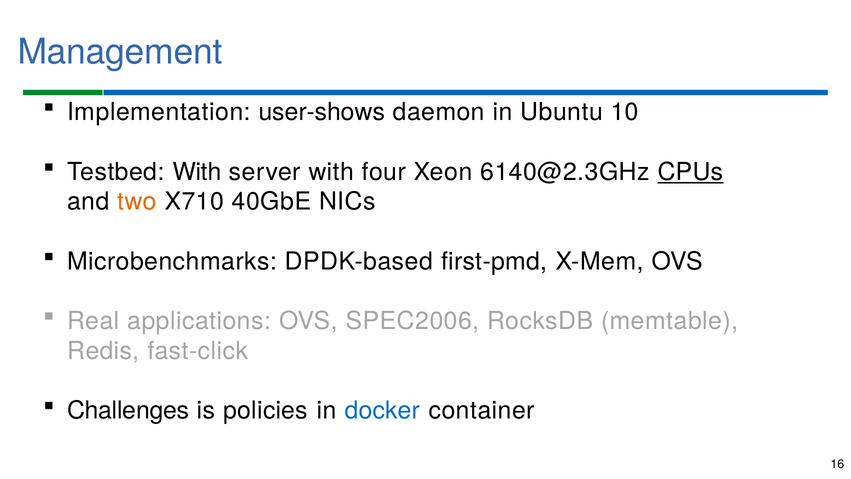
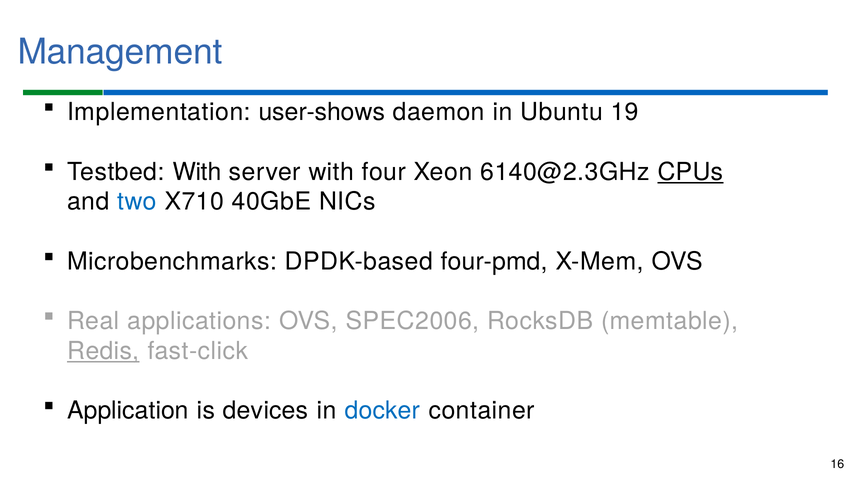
10: 10 -> 19
two colour: orange -> blue
first-pmd: first-pmd -> four-pmd
Redis underline: none -> present
Challenges: Challenges -> Application
policies: policies -> devices
